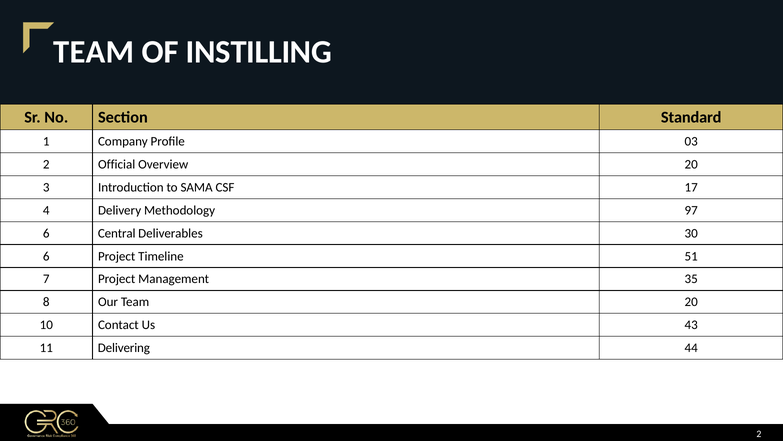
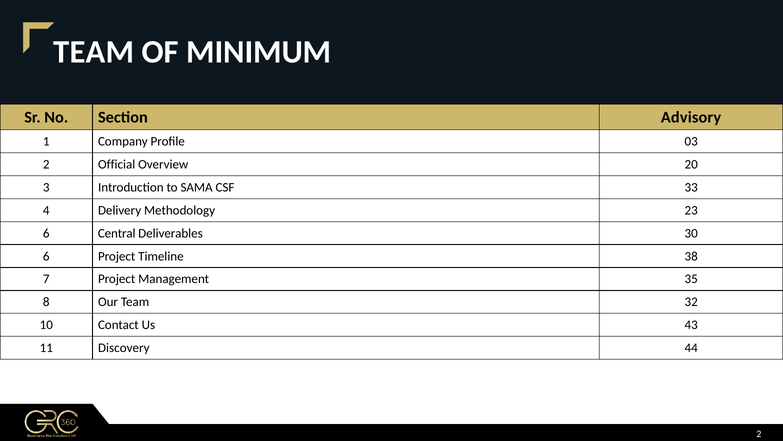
INSTILLING: INSTILLING -> MINIMUM
Standard: Standard -> Advisory
17: 17 -> 33
97: 97 -> 23
51: 51 -> 38
Team 20: 20 -> 32
Delivering: Delivering -> Discovery
